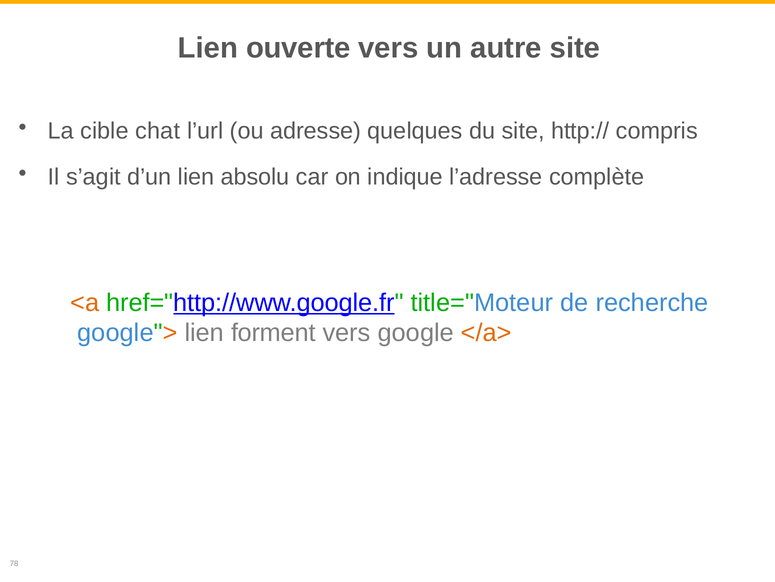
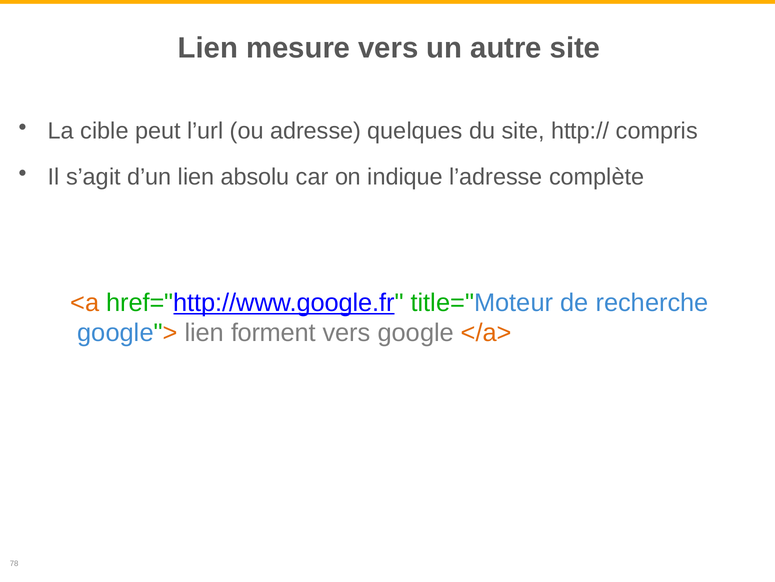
ouverte: ouverte -> mesure
chat: chat -> peut
